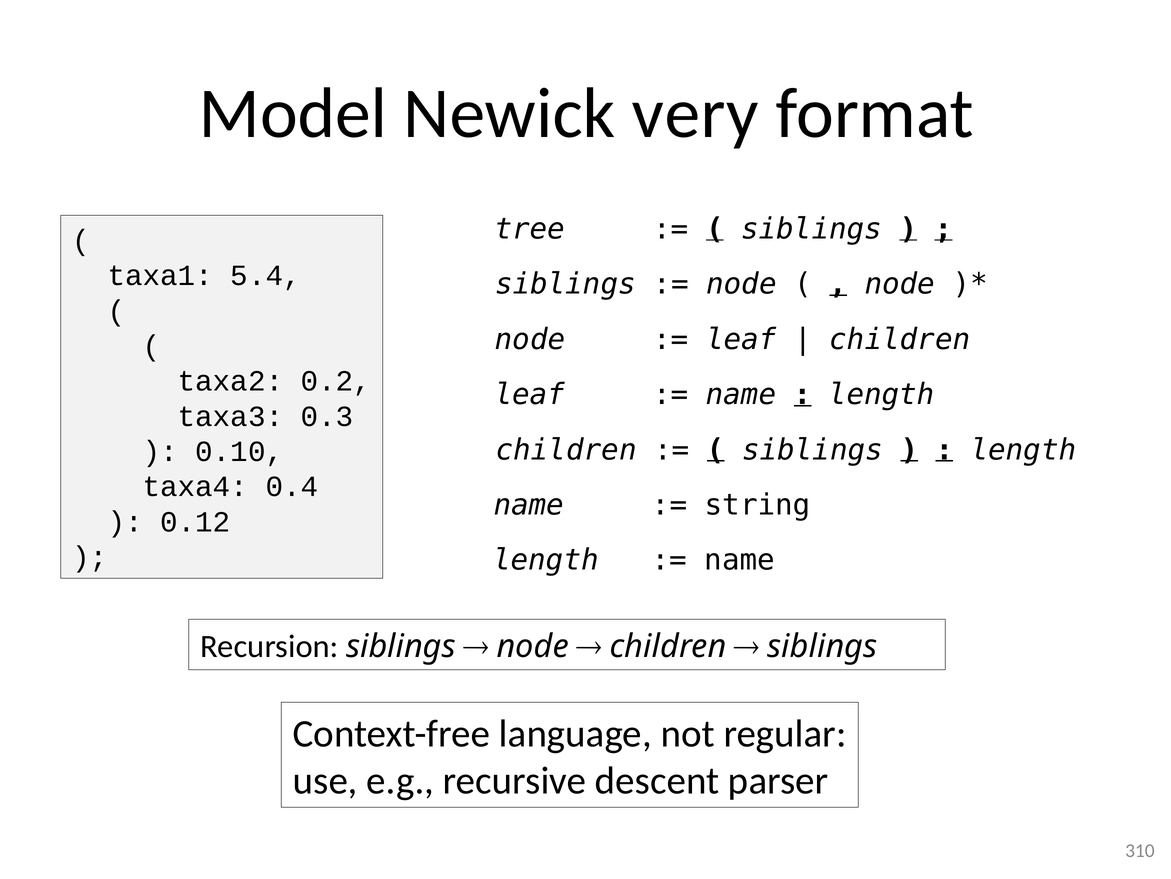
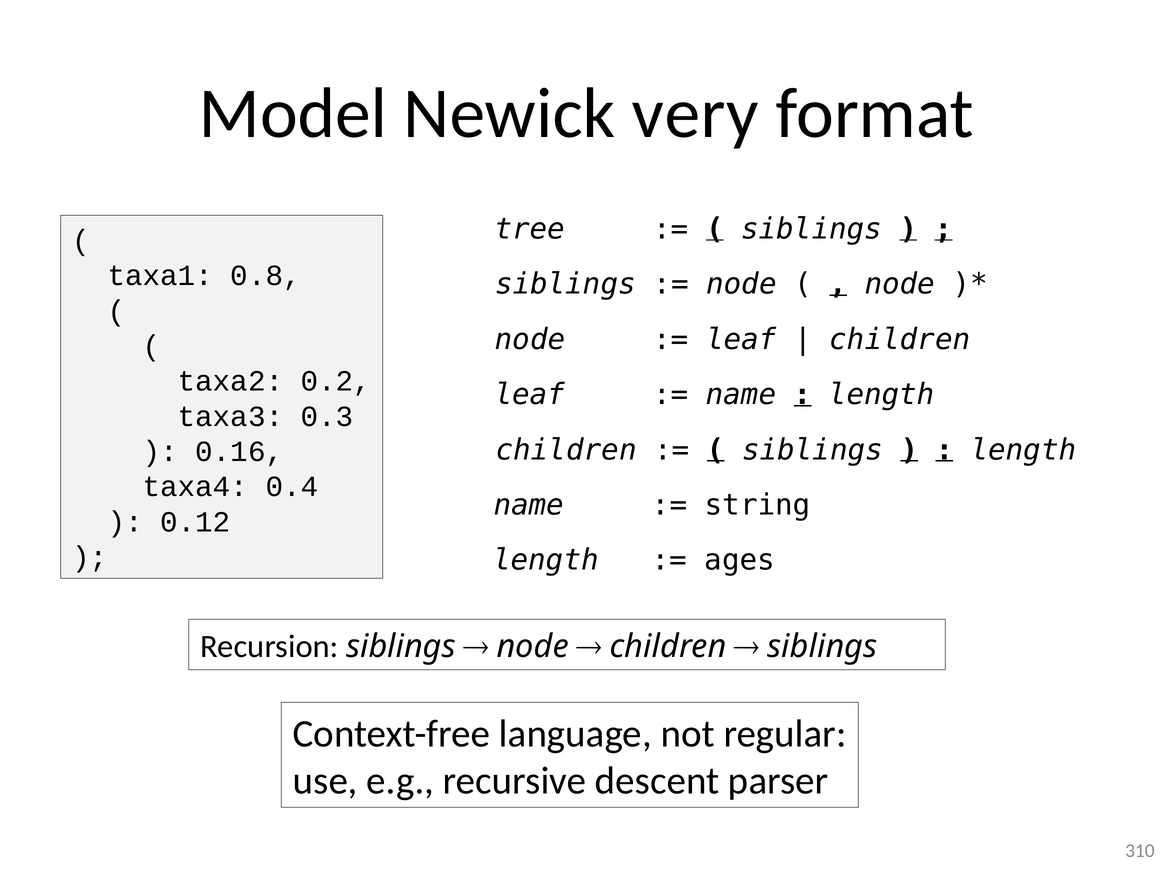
5.4: 5.4 -> 0.8
0.10: 0.10 -> 0.16
name at (740, 560): name -> ages
